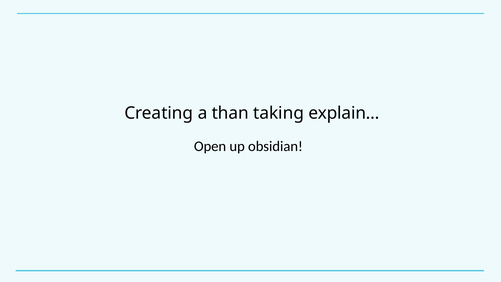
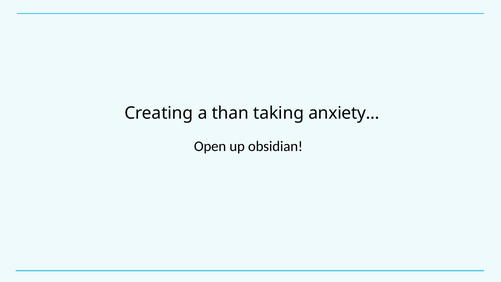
explain…: explain… -> anxiety…
